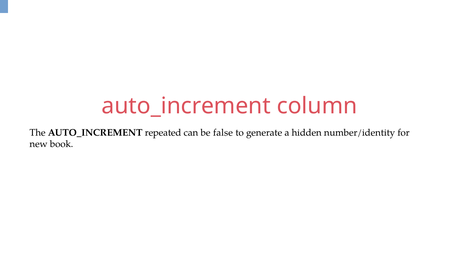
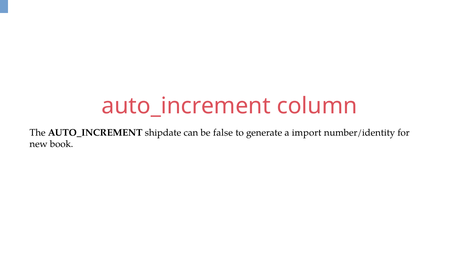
repeated: repeated -> shipdate
hidden: hidden -> import
